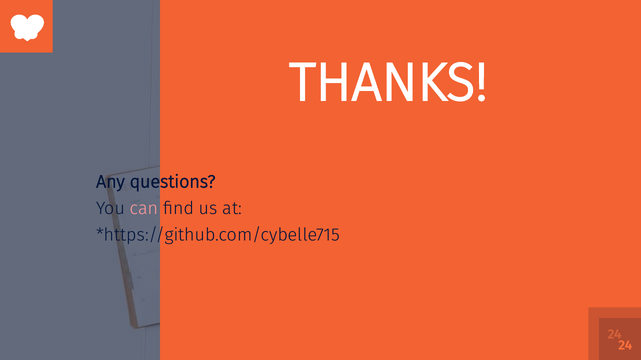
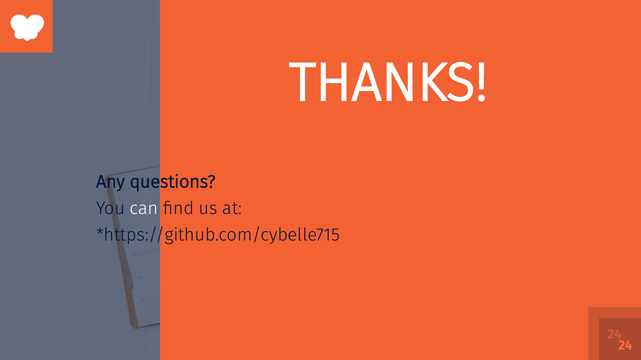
can colour: pink -> white
